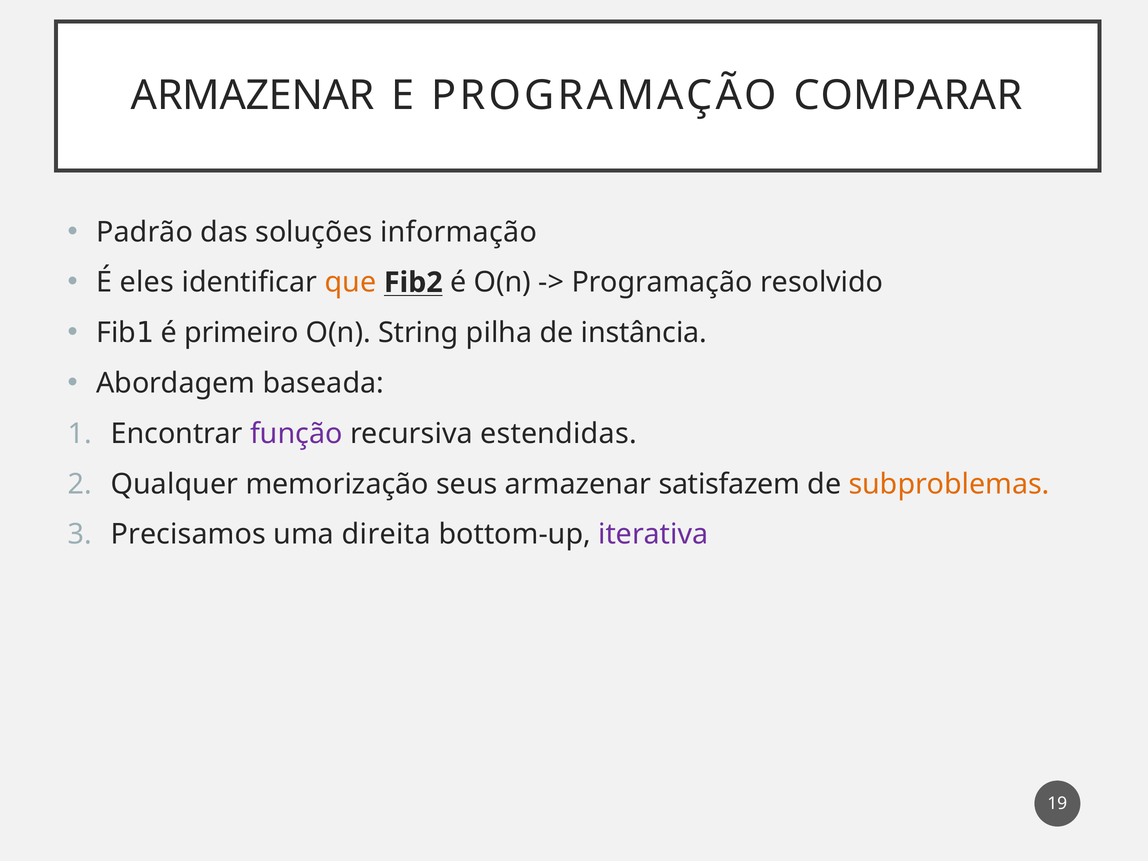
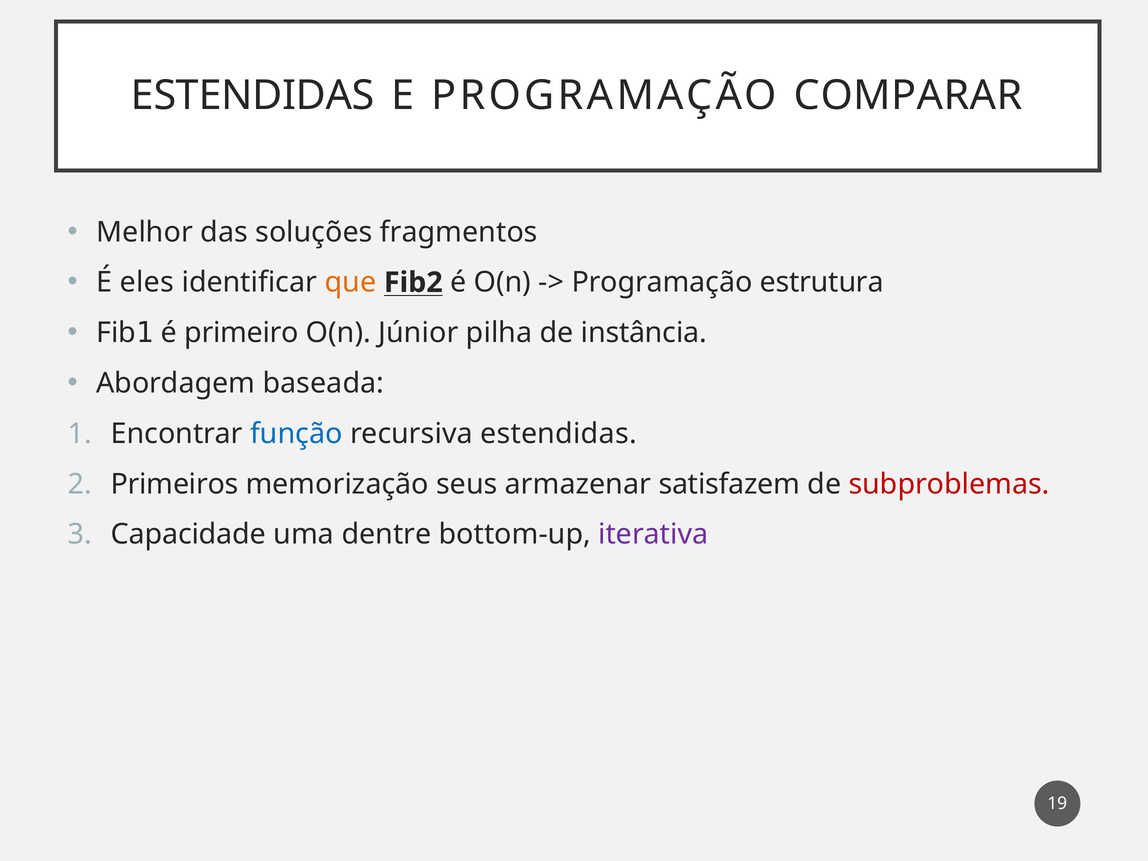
ARMAZENAR at (253, 96): ARMAZENAR -> ESTENDIDAS
Padrão: Padrão -> Melhor
informação: informação -> fragmentos
resolvido: resolvido -> estrutura
String: String -> Júnior
função colour: purple -> blue
Qualquer: Qualquer -> Primeiros
subproblemas colour: orange -> red
Precisamos: Precisamos -> Capacidade
direita: direita -> dentre
